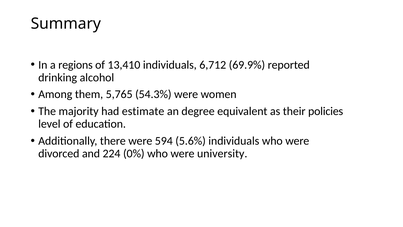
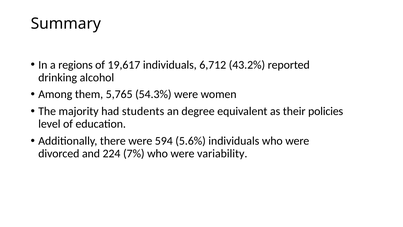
13,410: 13,410 -> 19,617
69.9%: 69.9% -> 43.2%
estimate: estimate -> students
0%: 0% -> 7%
university: university -> variability
